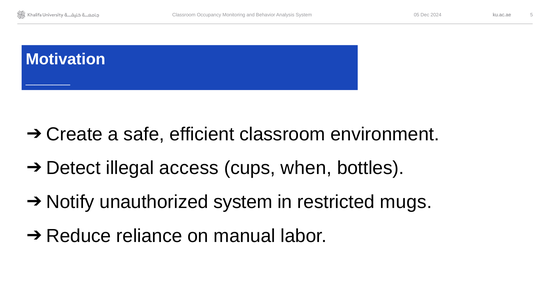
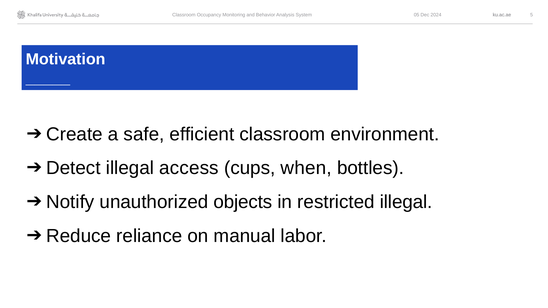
unauthorized system: system -> objects
restricted mugs: mugs -> illegal
